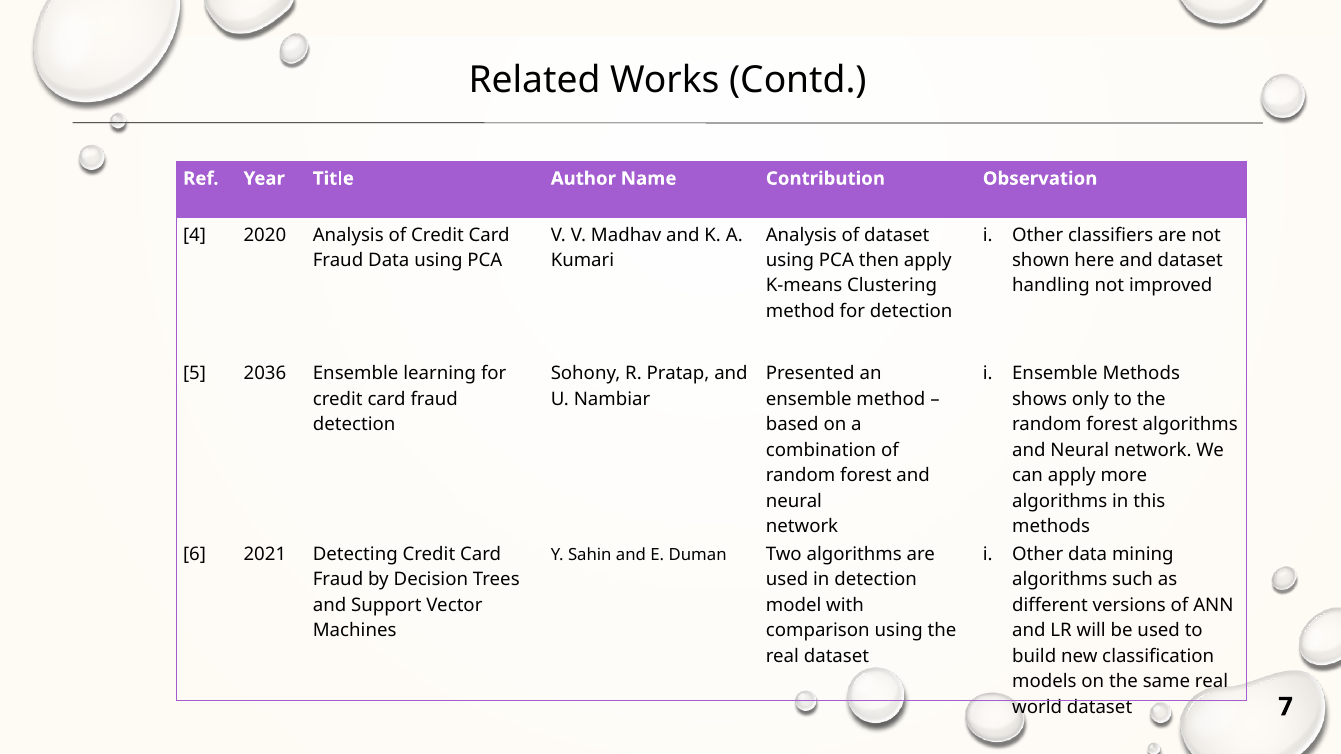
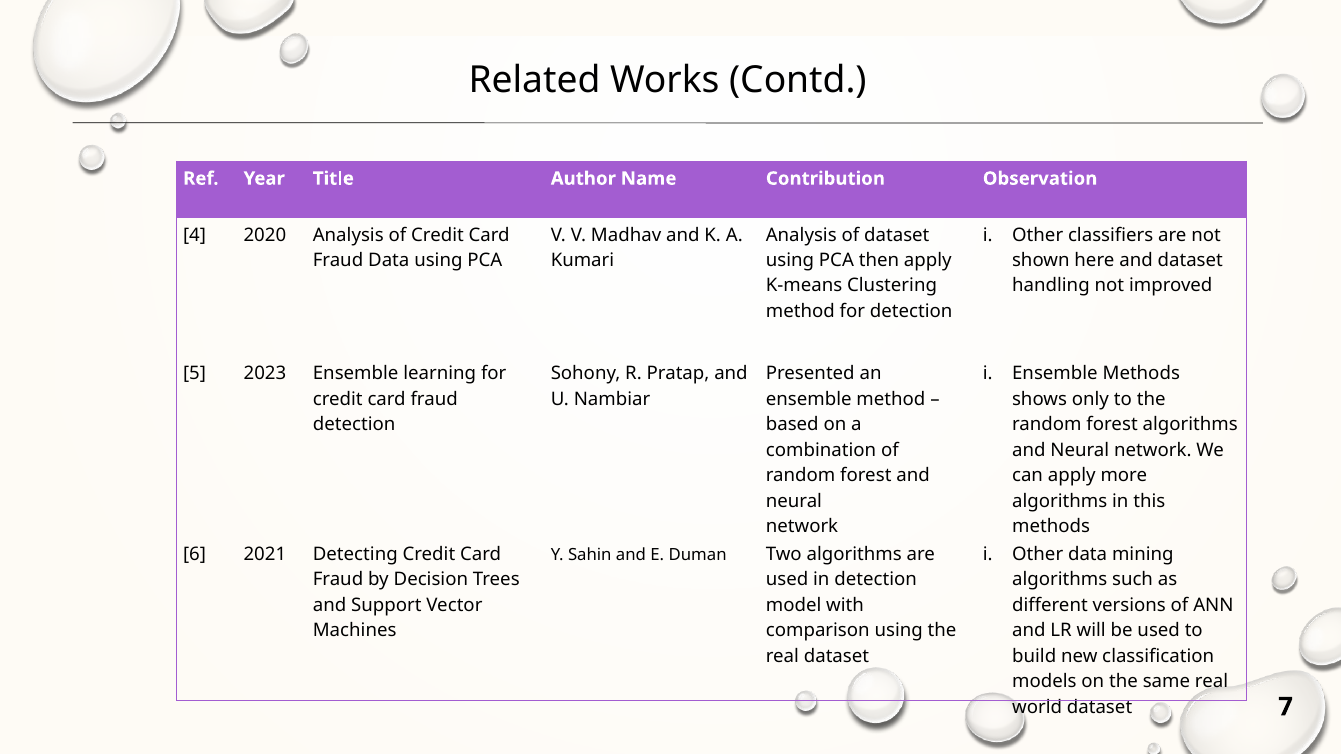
2036: 2036 -> 2023
